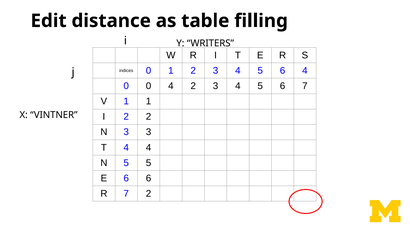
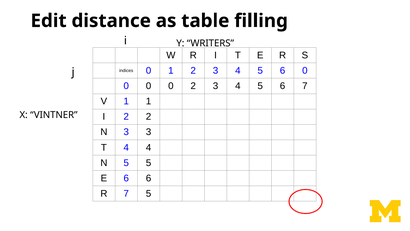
6 4: 4 -> 0
4 at (171, 86): 4 -> 0
7 2: 2 -> 5
